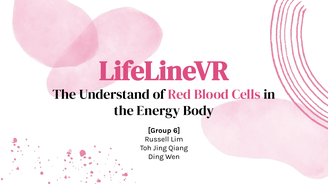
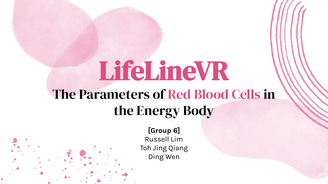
Understand: Understand -> Parameters
